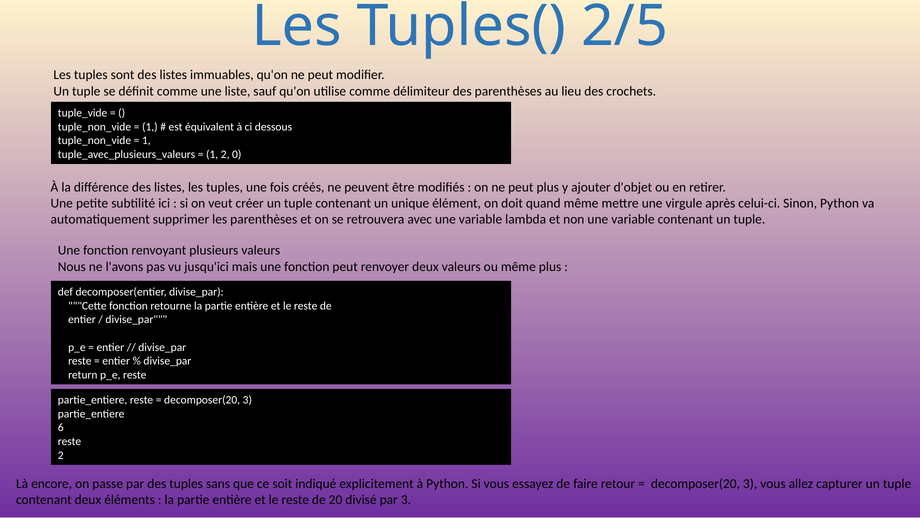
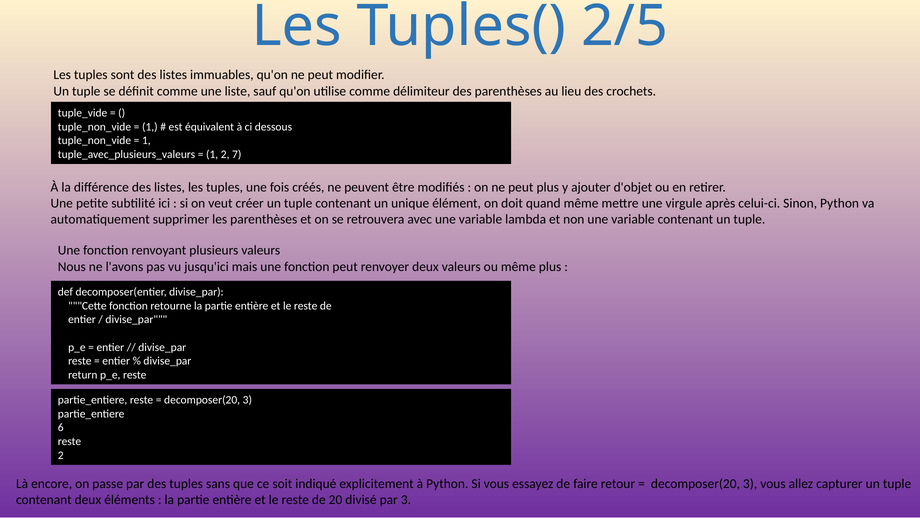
0: 0 -> 7
